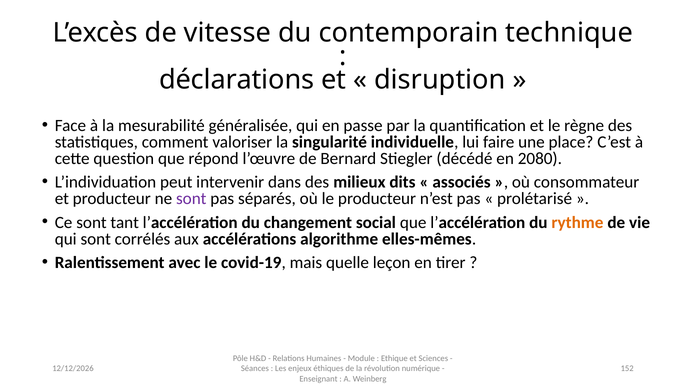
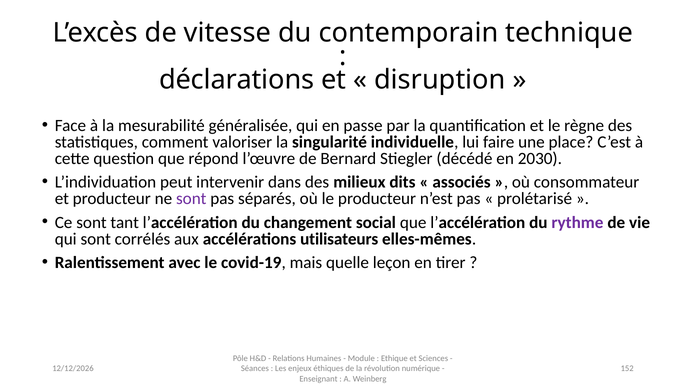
2080: 2080 -> 2030
rythme colour: orange -> purple
algorithme: algorithme -> utilisateurs
